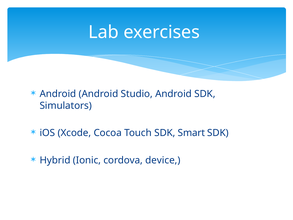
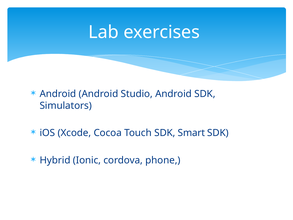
device: device -> phone
